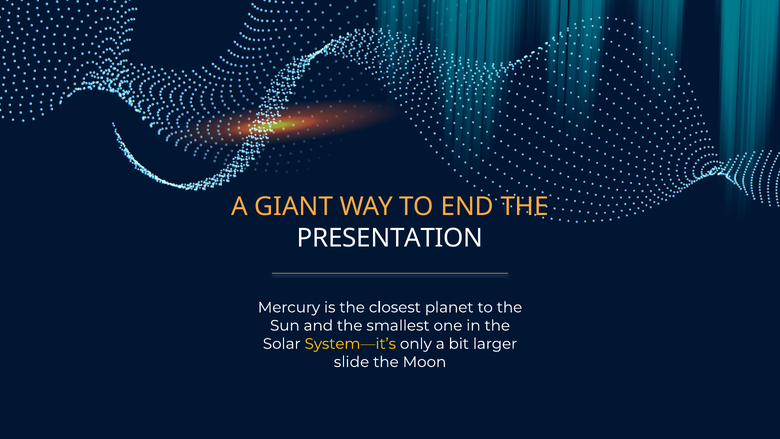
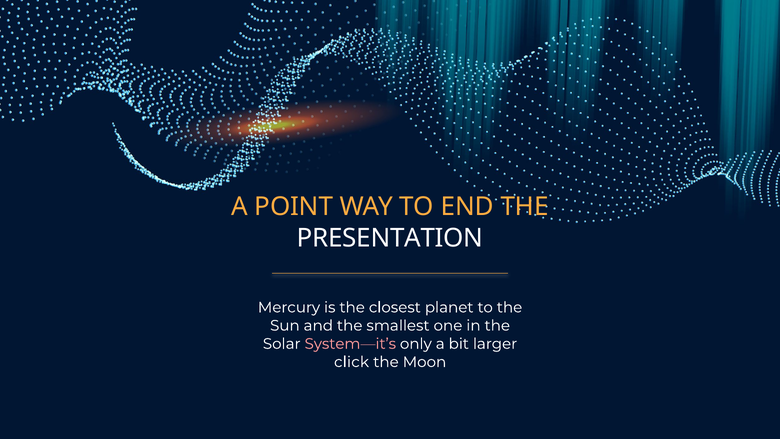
GIANT: GIANT -> POINT
System—it’s colour: yellow -> pink
slide: slide -> click
